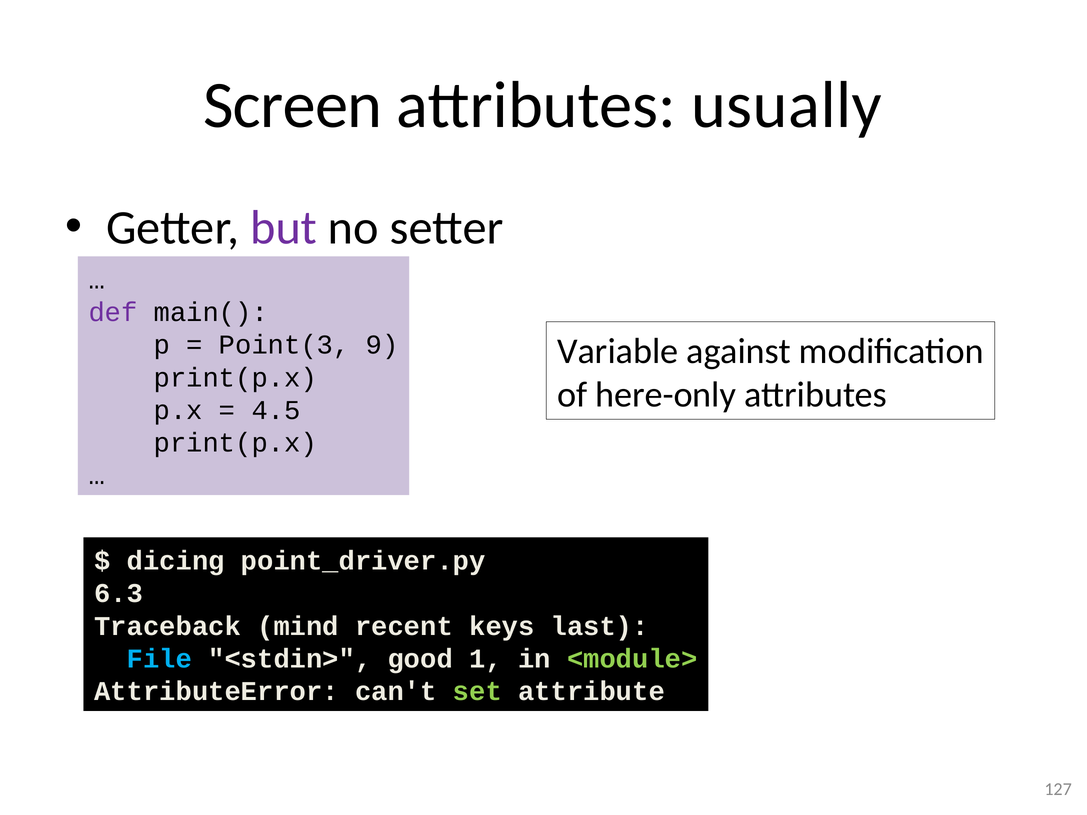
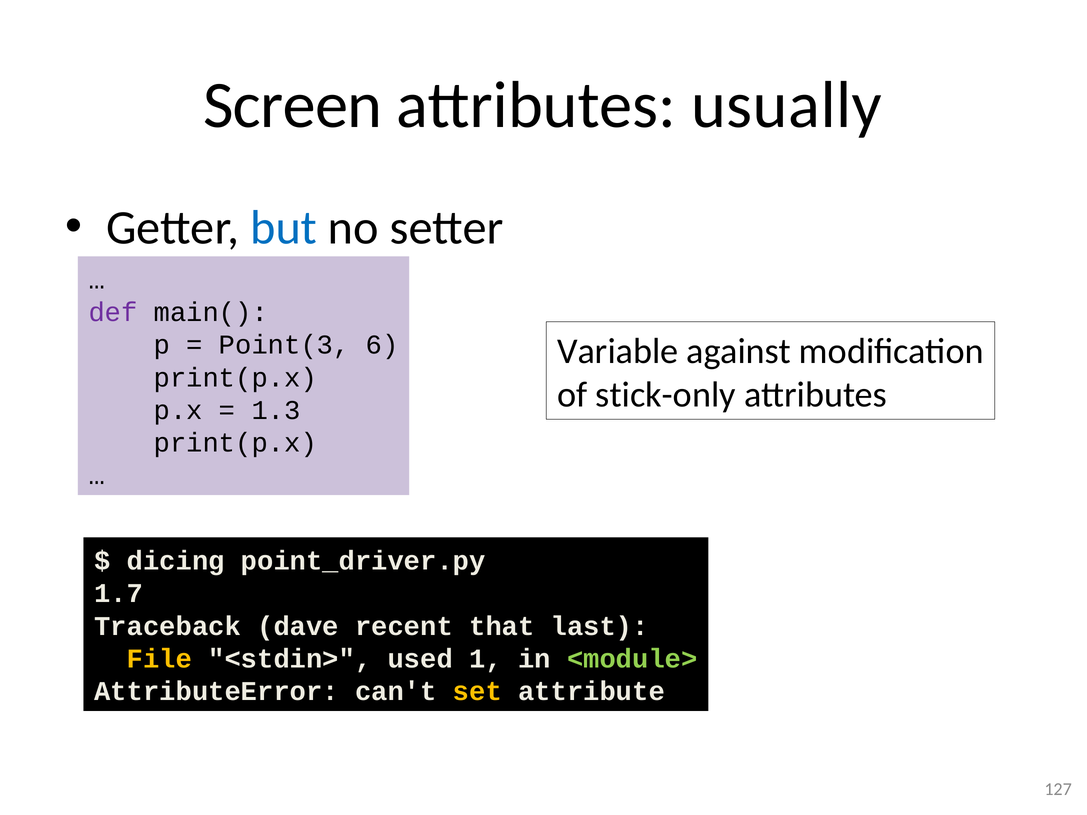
but colour: purple -> blue
9: 9 -> 6
here-only: here-only -> stick-only
4.5: 4.5 -> 1.3
6.3: 6.3 -> 1.7
mind: mind -> dave
keys: keys -> that
File colour: light blue -> yellow
good: good -> used
set colour: light green -> yellow
